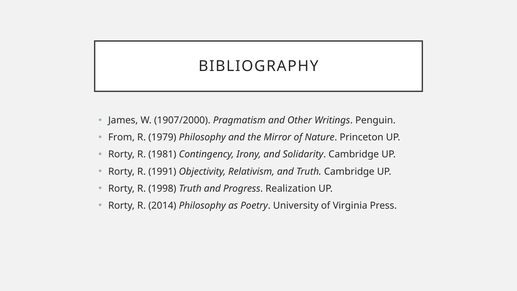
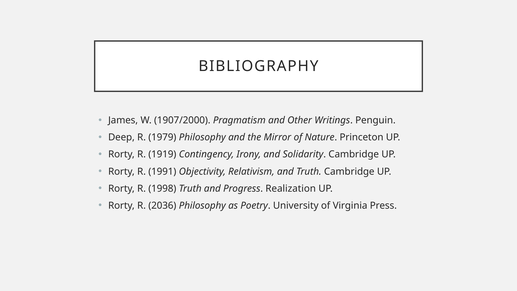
From: From -> Deep
1981: 1981 -> 1919
2014: 2014 -> 2036
